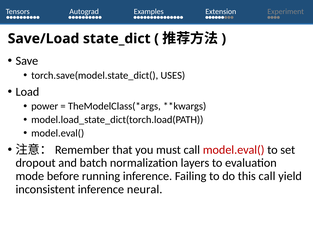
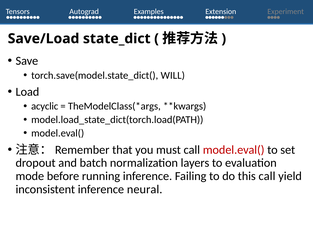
USES: USES -> WILL
power: power -> acyclic
